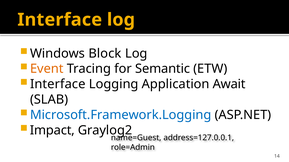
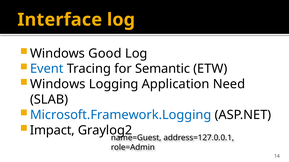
Block: Block -> Good
Event colour: orange -> blue
Interface at (58, 84): Interface -> Windows
Await: Await -> Need
